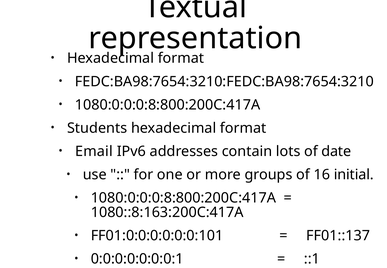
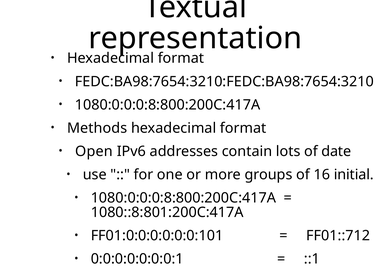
Students: Students -> Methods
Email: Email -> Open
1080::8:163:200C:417A: 1080::8:163:200C:417A -> 1080::8:801:200C:417A
FF01::137: FF01::137 -> FF01::712
